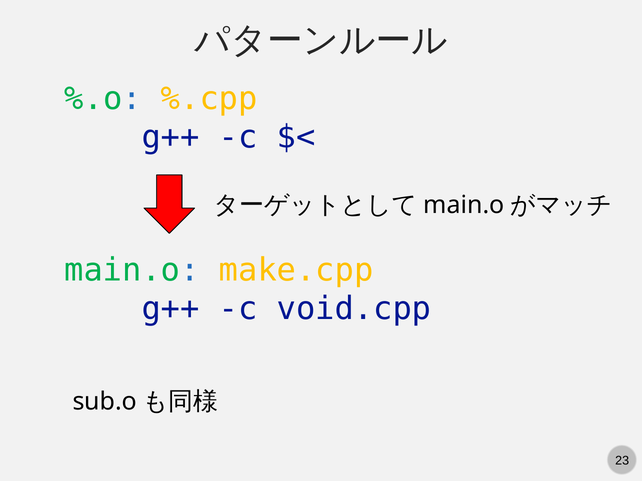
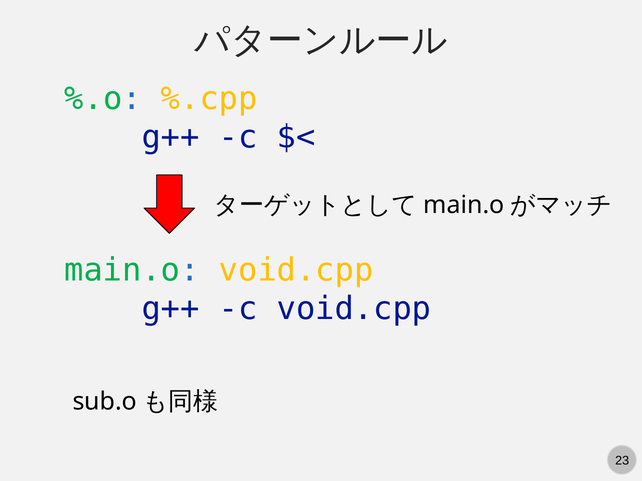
main.o make.cpp: make.cpp -> void.cpp
